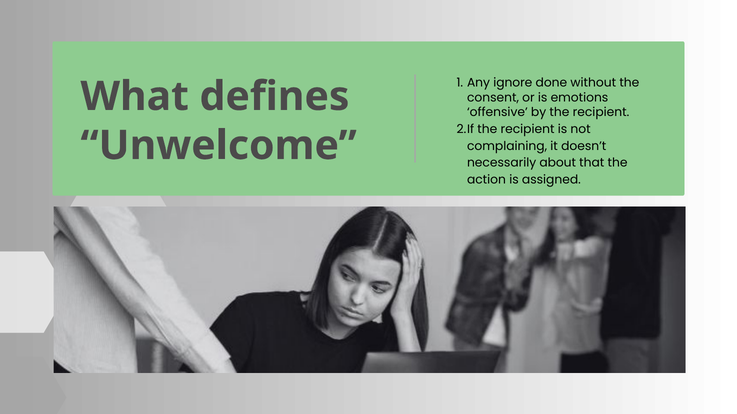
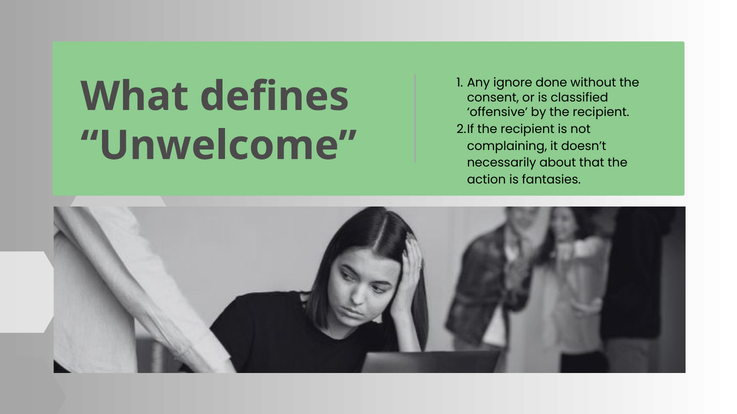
emotions: emotions -> classified
assigned: assigned -> fantasies
